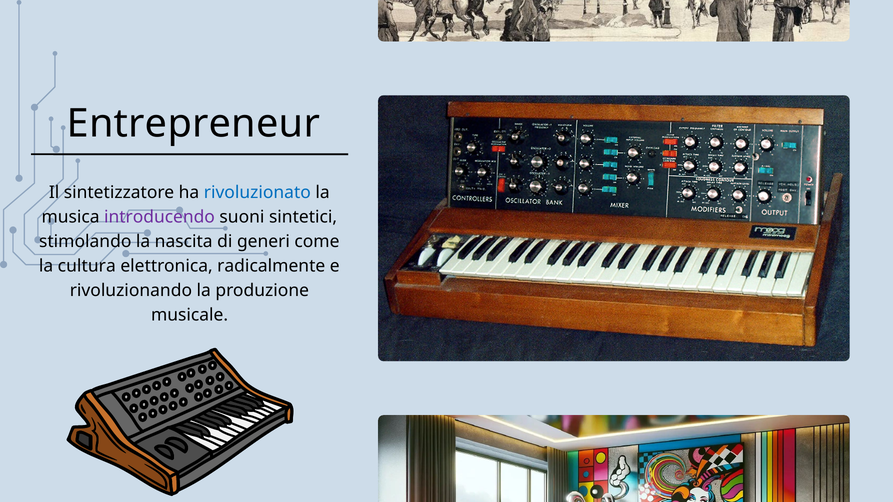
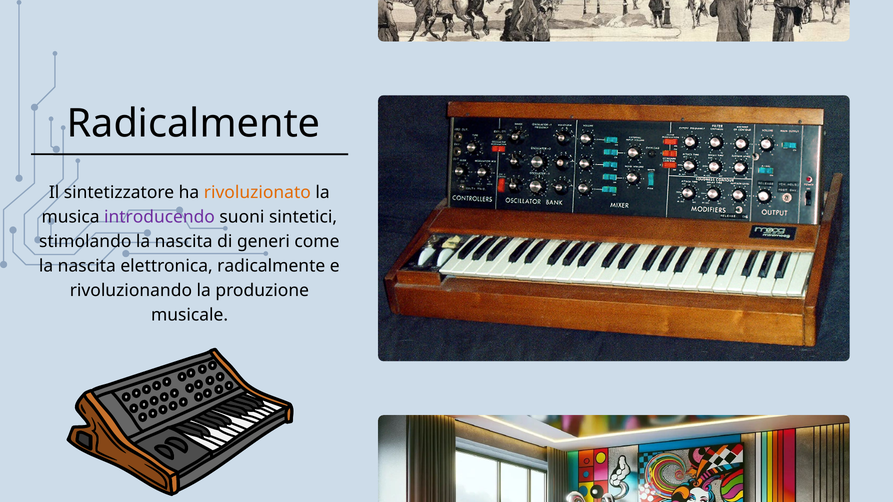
Entrepreneur at (193, 124): Entrepreneur -> Radicalmente
rivoluzionato colour: blue -> orange
cultura at (87, 266): cultura -> nascita
